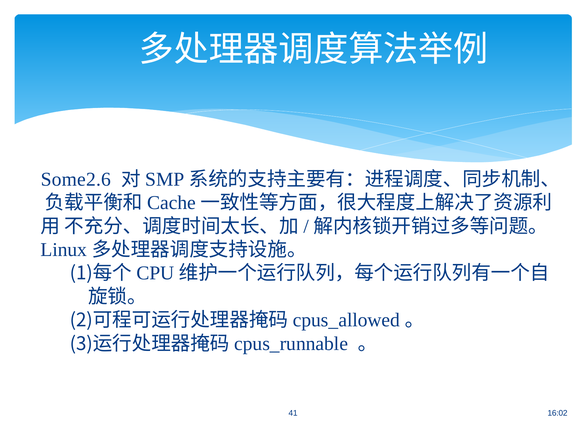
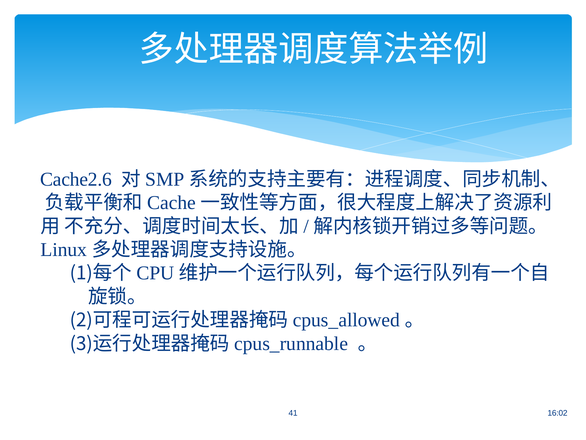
Some2.6: Some2.6 -> Cache2.6
